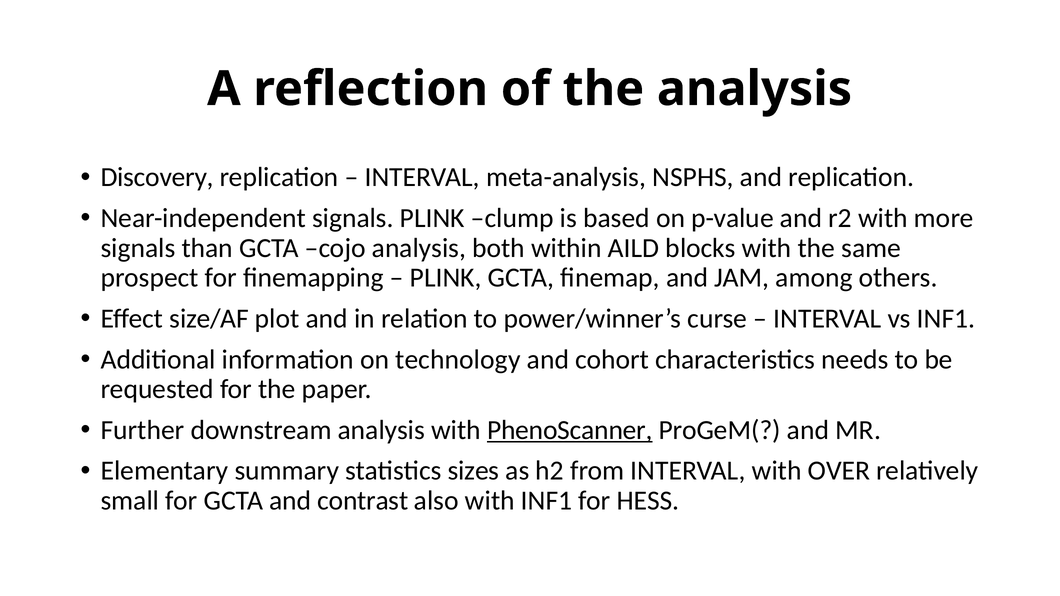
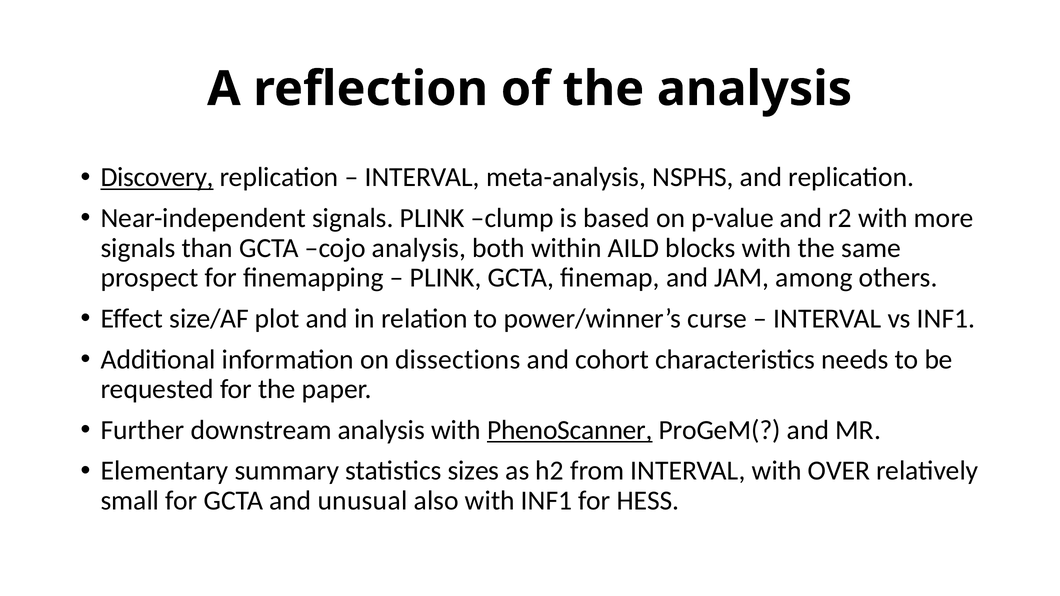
Discovery underline: none -> present
technology: technology -> dissections
contrast: contrast -> unusual
